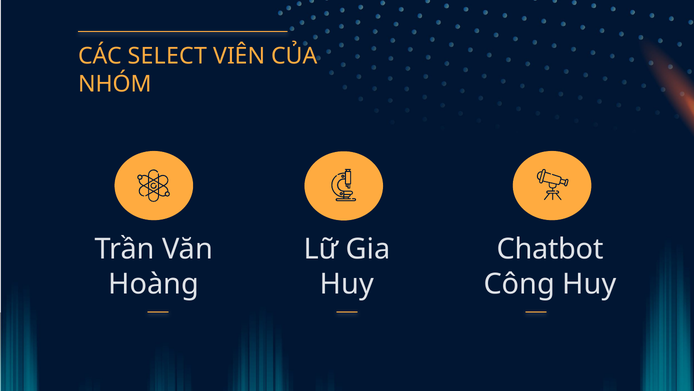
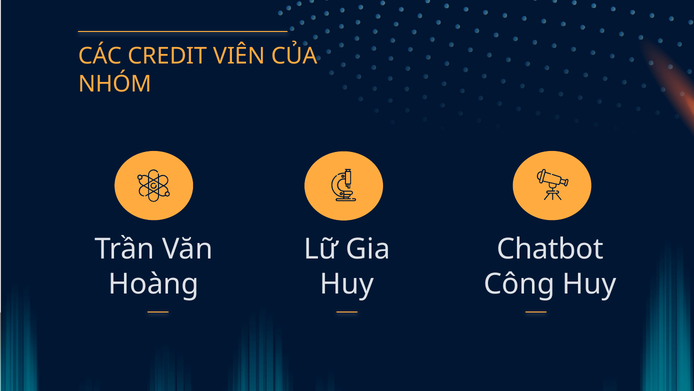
SELECT: SELECT -> CREDIT
